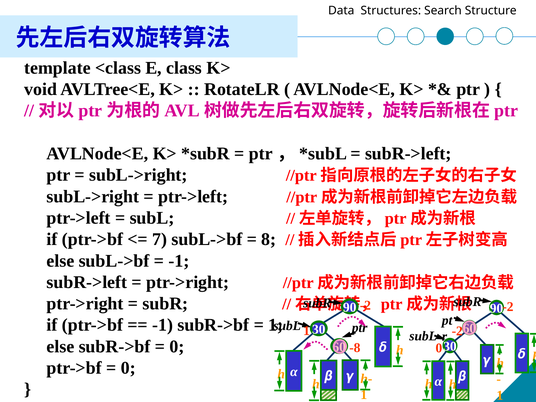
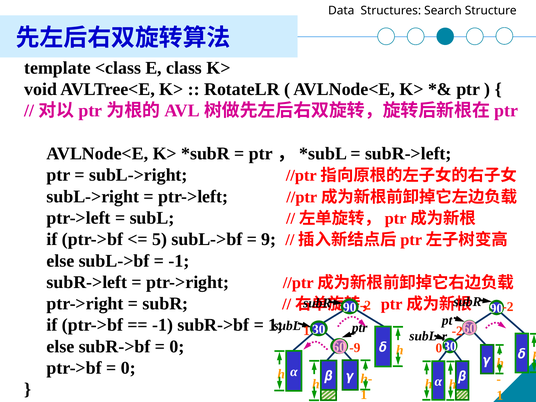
7: 7 -> 5
8: 8 -> 9
-8: -8 -> -9
